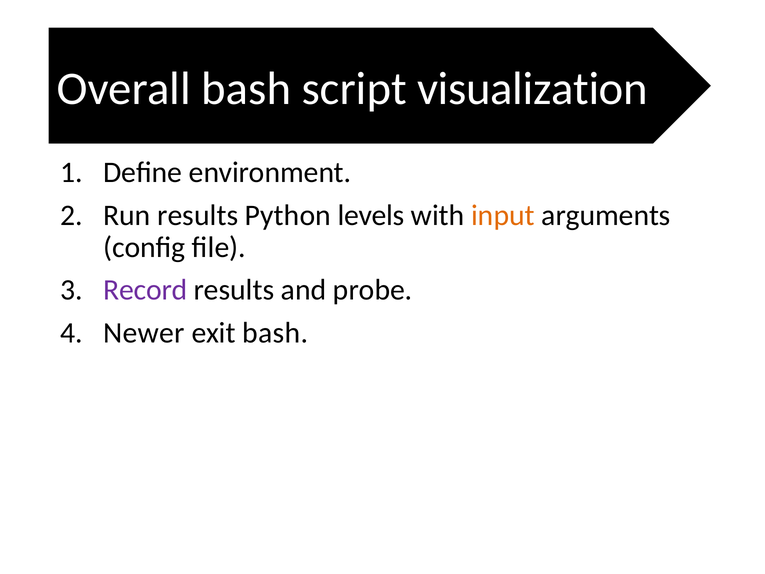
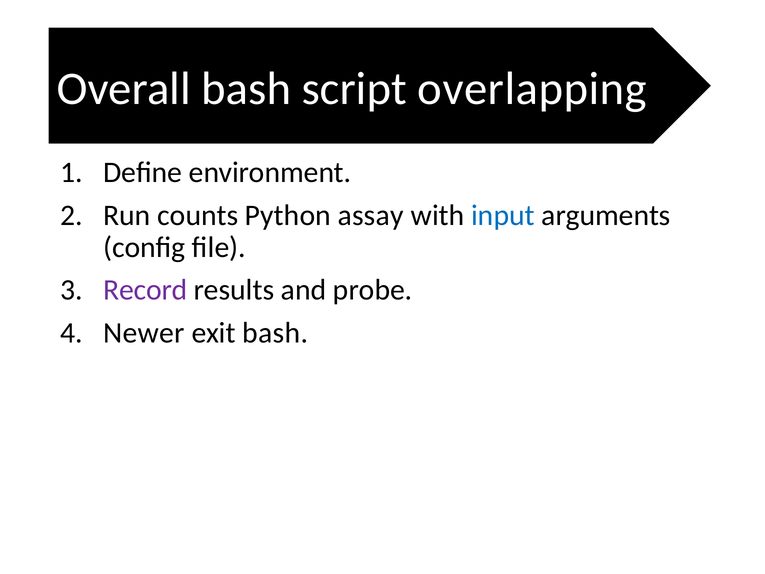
visualization: visualization -> overlapping
Run results: results -> counts
levels: levels -> assay
input colour: orange -> blue
